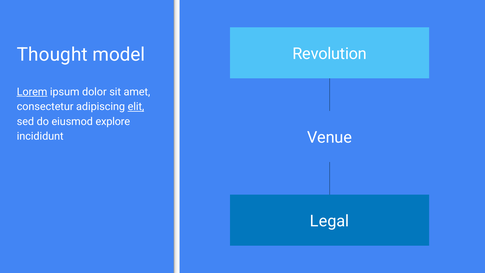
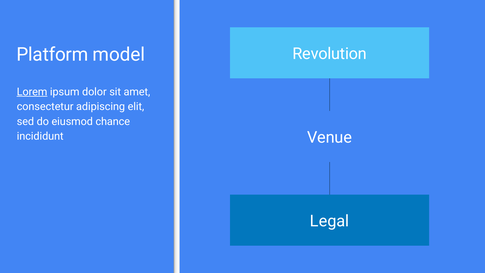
Thought: Thought -> Platform
elit underline: present -> none
explore: explore -> chance
